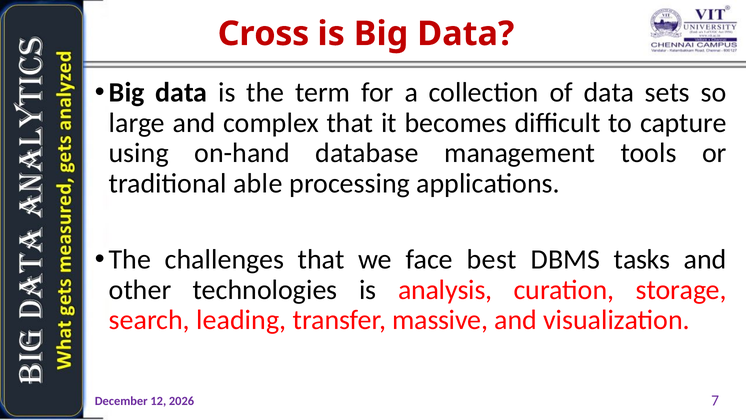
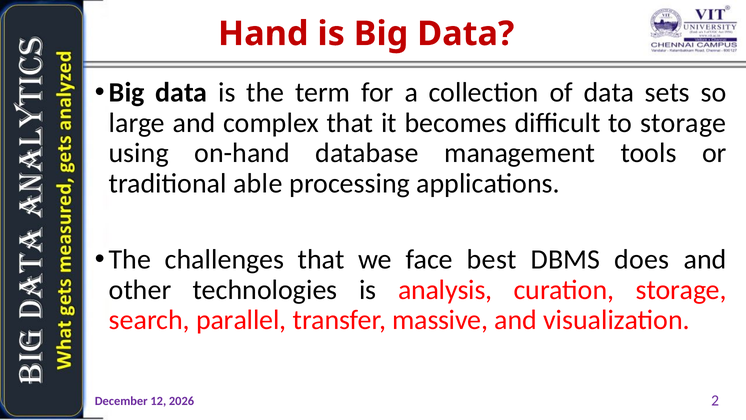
Cross: Cross -> Hand
to capture: capture -> storage
tasks: tasks -> does
leading: leading -> parallel
7: 7 -> 2
